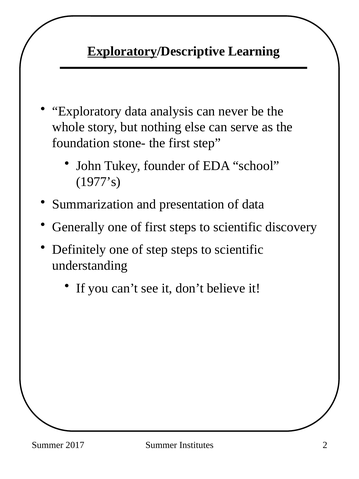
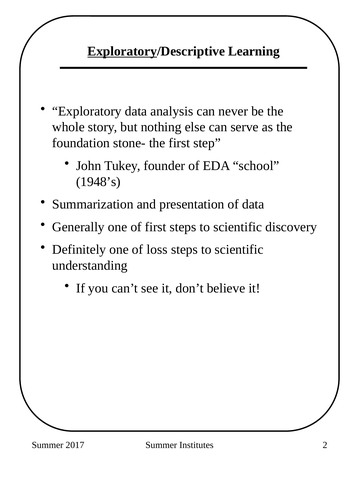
1977’s: 1977’s -> 1948’s
of step: step -> loss
